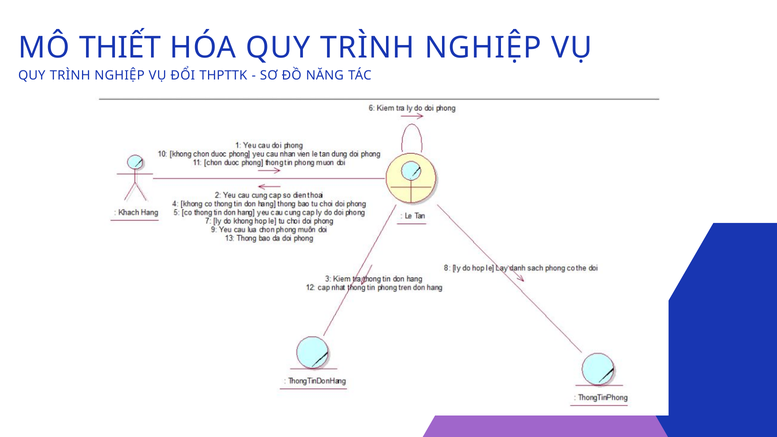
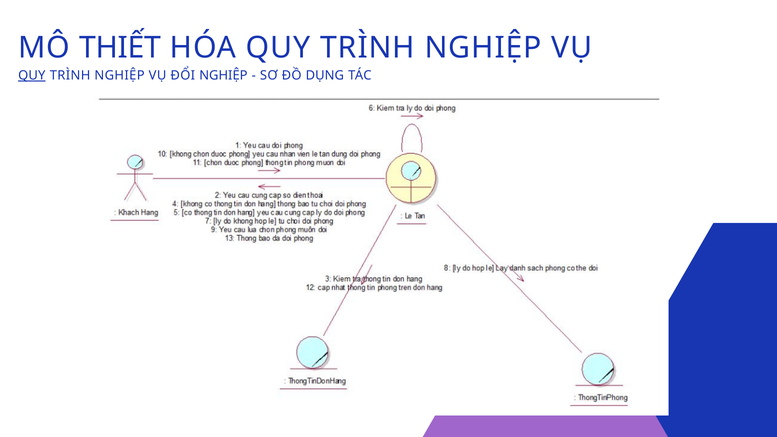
QUY at (32, 75) underline: none -> present
ĐỔI THPTTK: THPTTK -> NGHIỆP
NĂNG: NĂNG -> DỤNG
